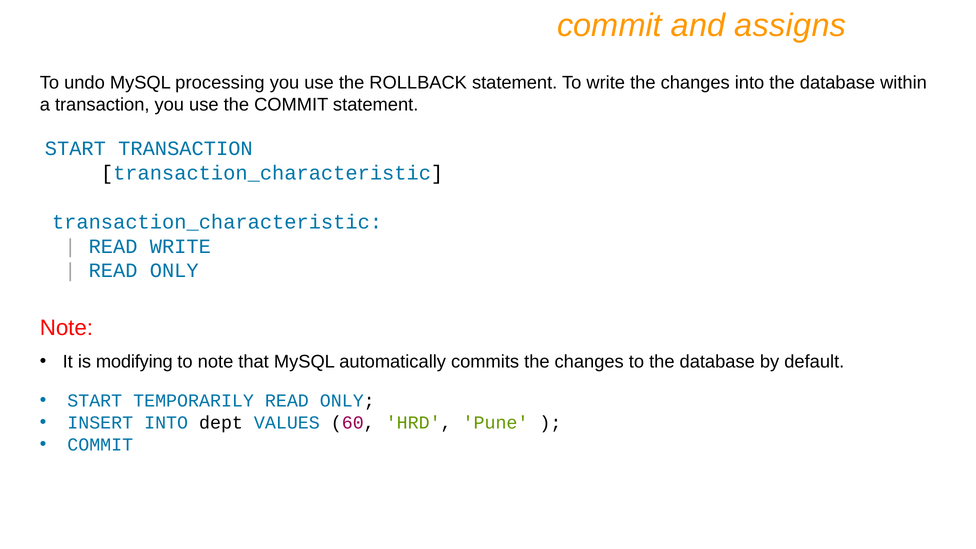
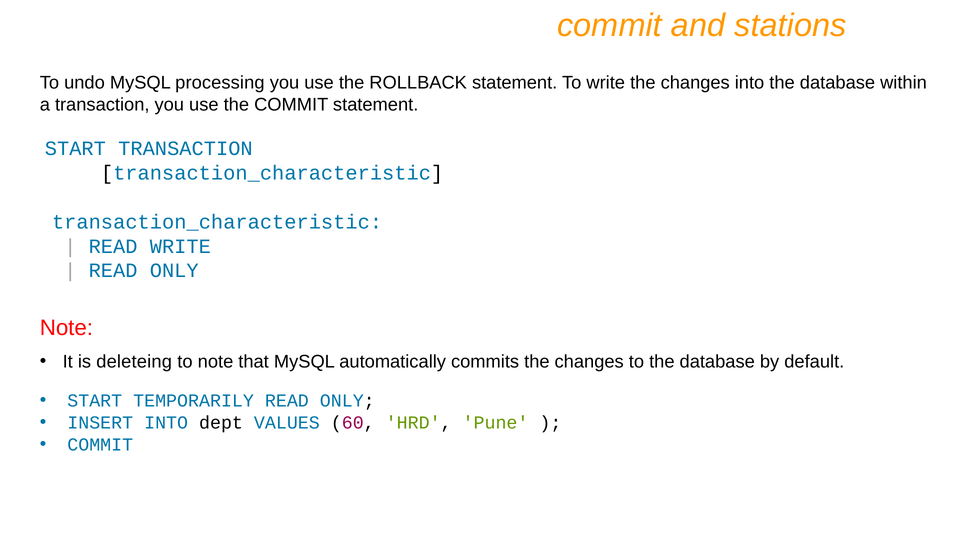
assigns: assigns -> stations
modifying: modifying -> deleteing
